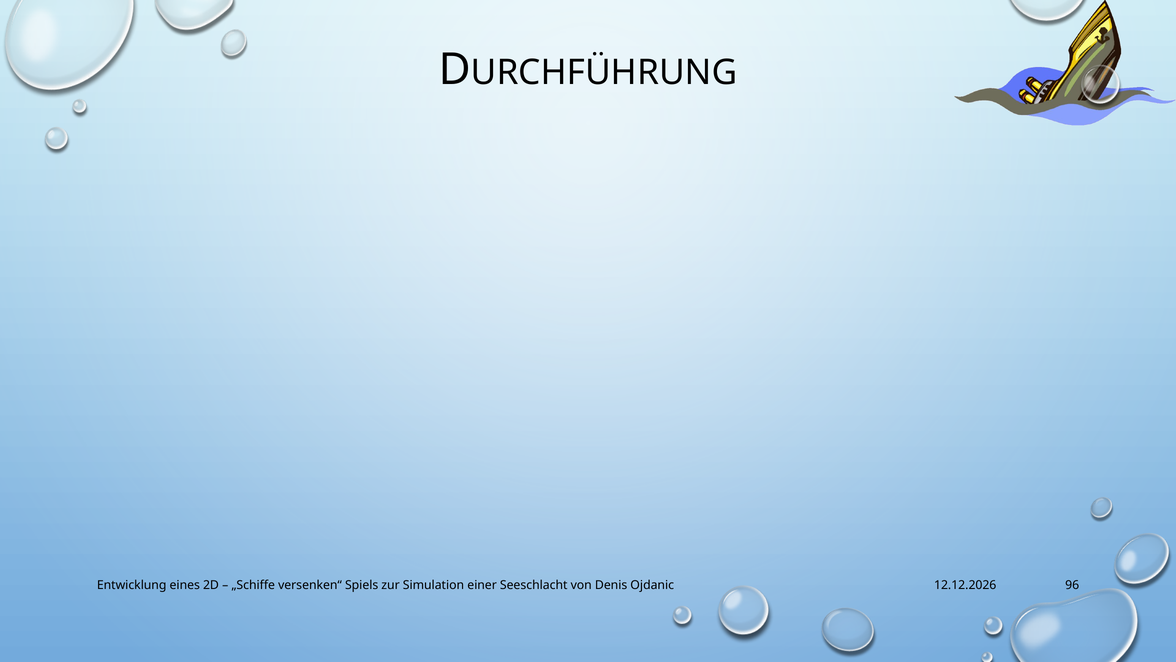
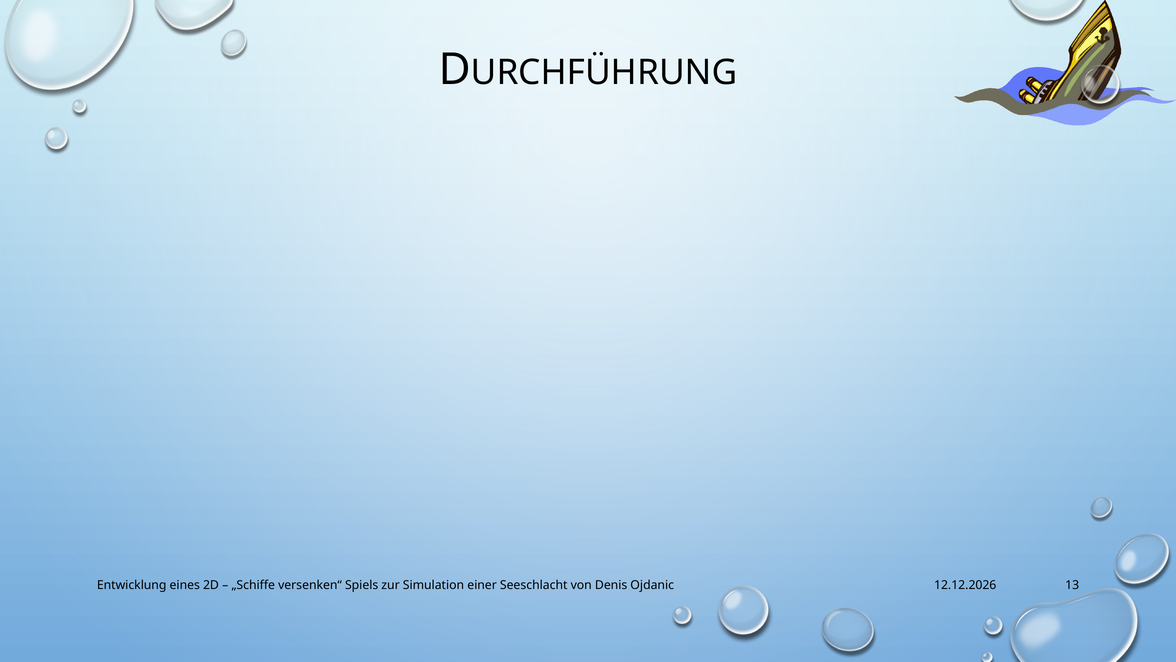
96: 96 -> 13
